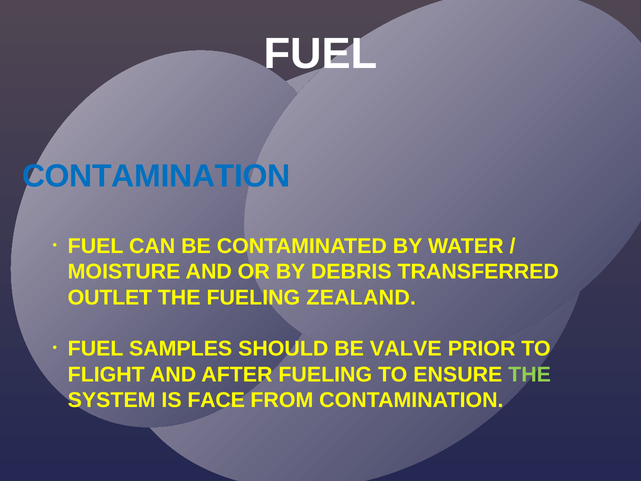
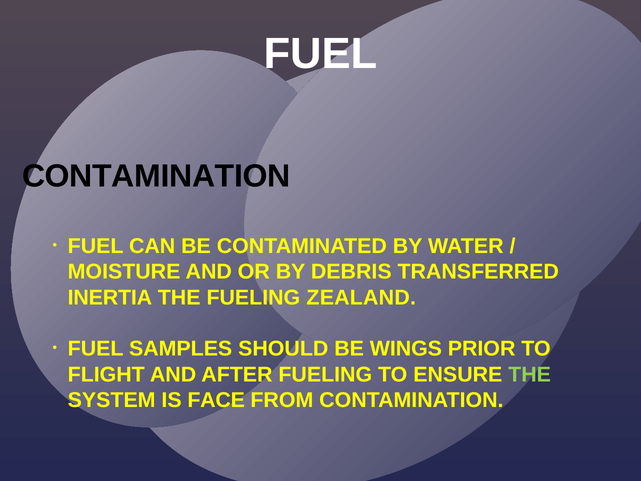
CONTAMINATION at (156, 176) colour: blue -> black
OUTLET: OUTLET -> INERTIA
VALVE: VALVE -> WINGS
